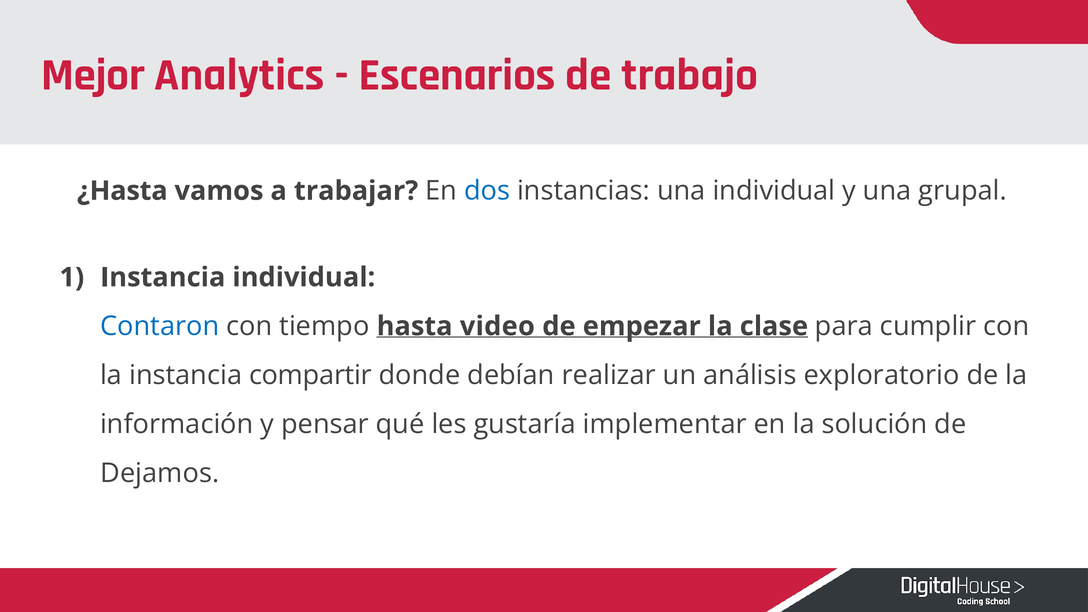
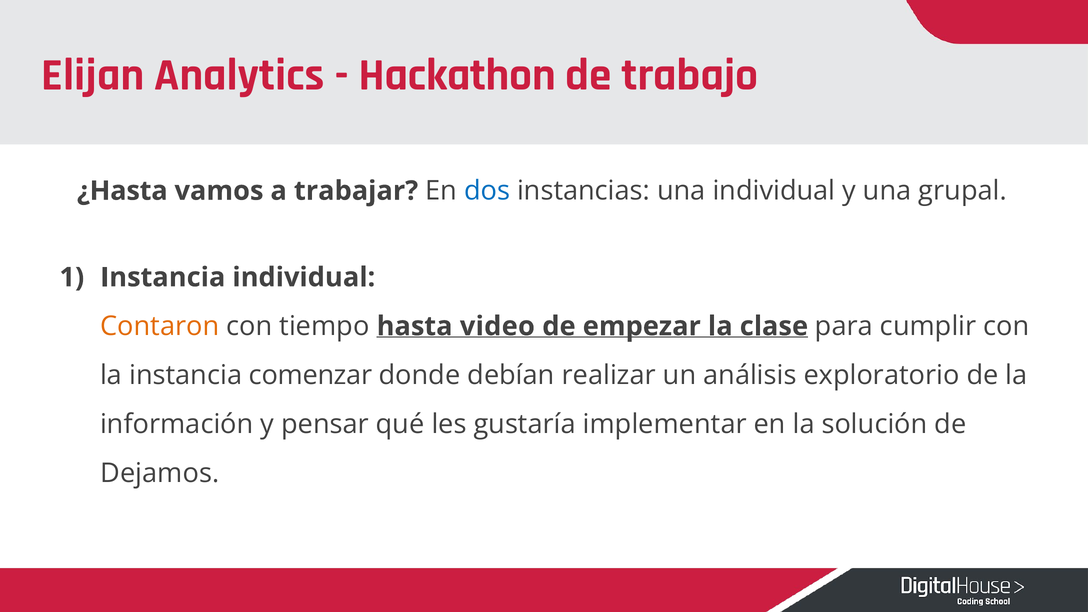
Mejor: Mejor -> Elijan
Escenarios: Escenarios -> Hackathon
Contaron colour: blue -> orange
compartir: compartir -> comenzar
